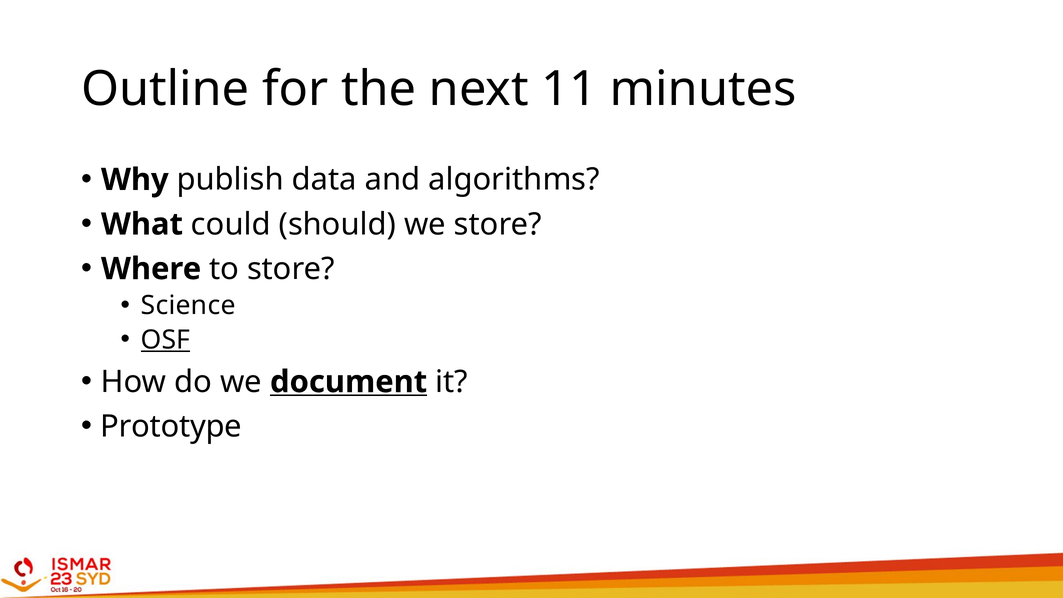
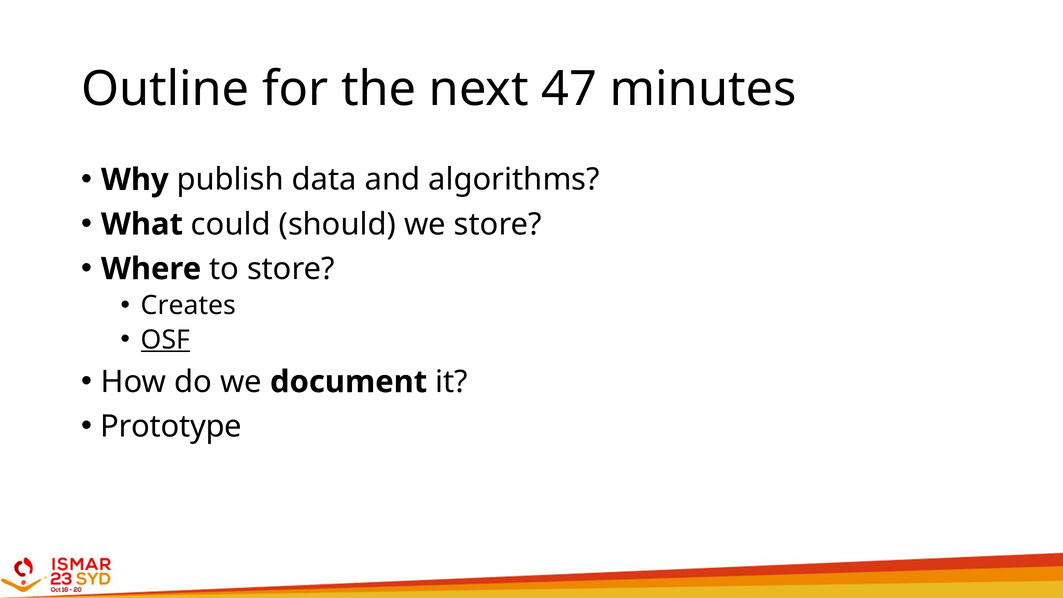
11: 11 -> 47
Science: Science -> Creates
document underline: present -> none
